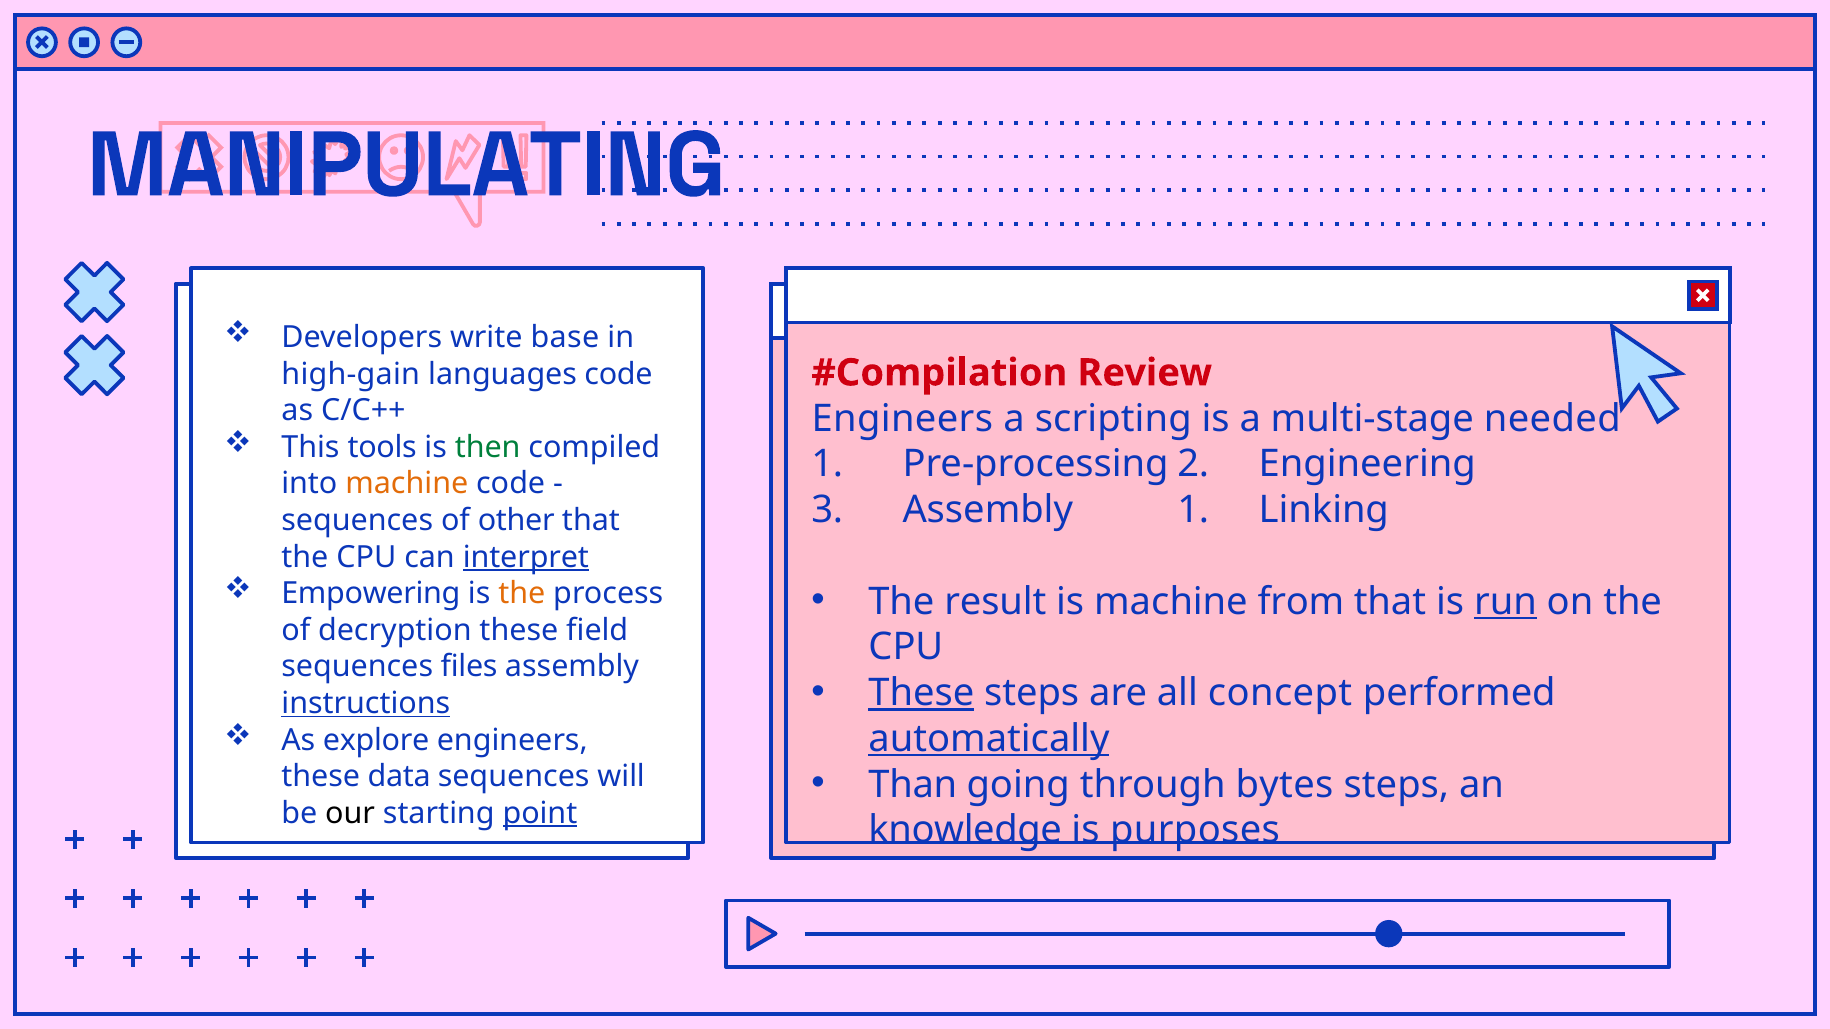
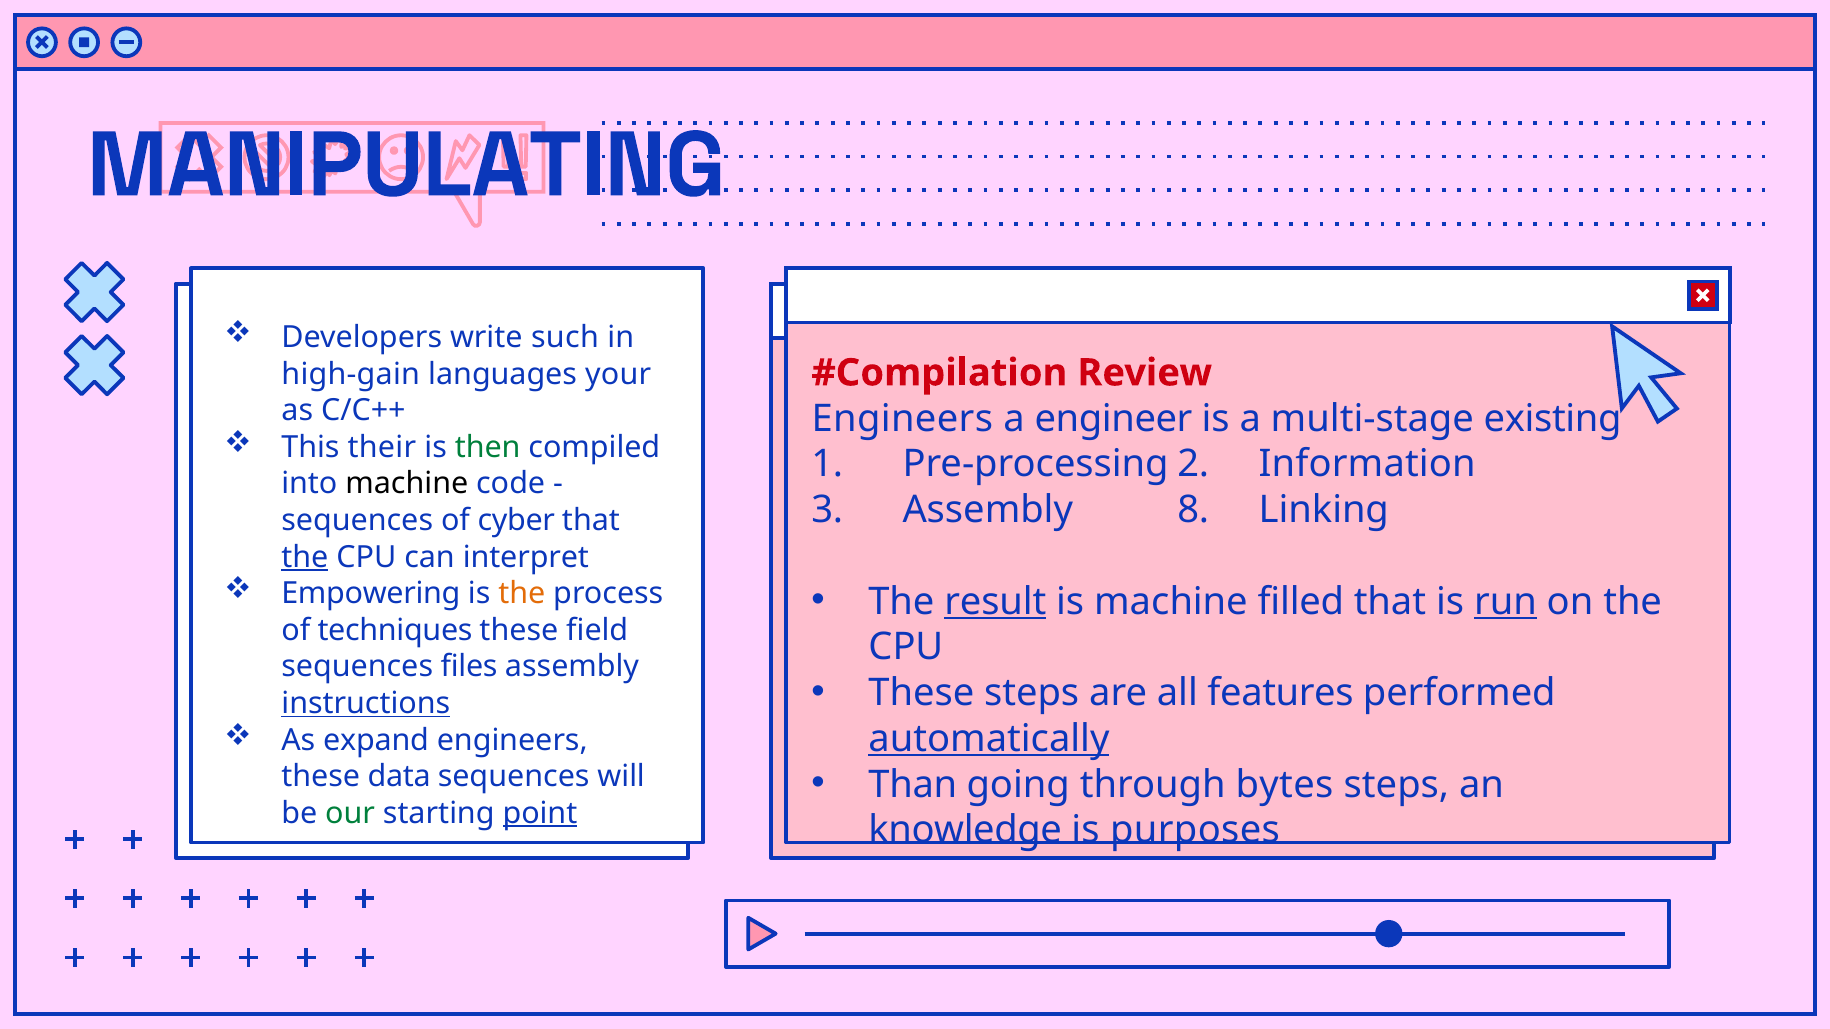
base: base -> such
languages code: code -> your
scripting: scripting -> engineer
needed: needed -> existing
tools: tools -> their
Engineering: Engineering -> Information
machine at (407, 484) colour: orange -> black
Assembly 1: 1 -> 8
other: other -> cyber
the at (305, 557) underline: none -> present
interpret underline: present -> none
result underline: none -> present
from: from -> filled
decryption: decryption -> techniques
These at (921, 693) underline: present -> none
concept: concept -> features
explore: explore -> expand
our colour: black -> green
